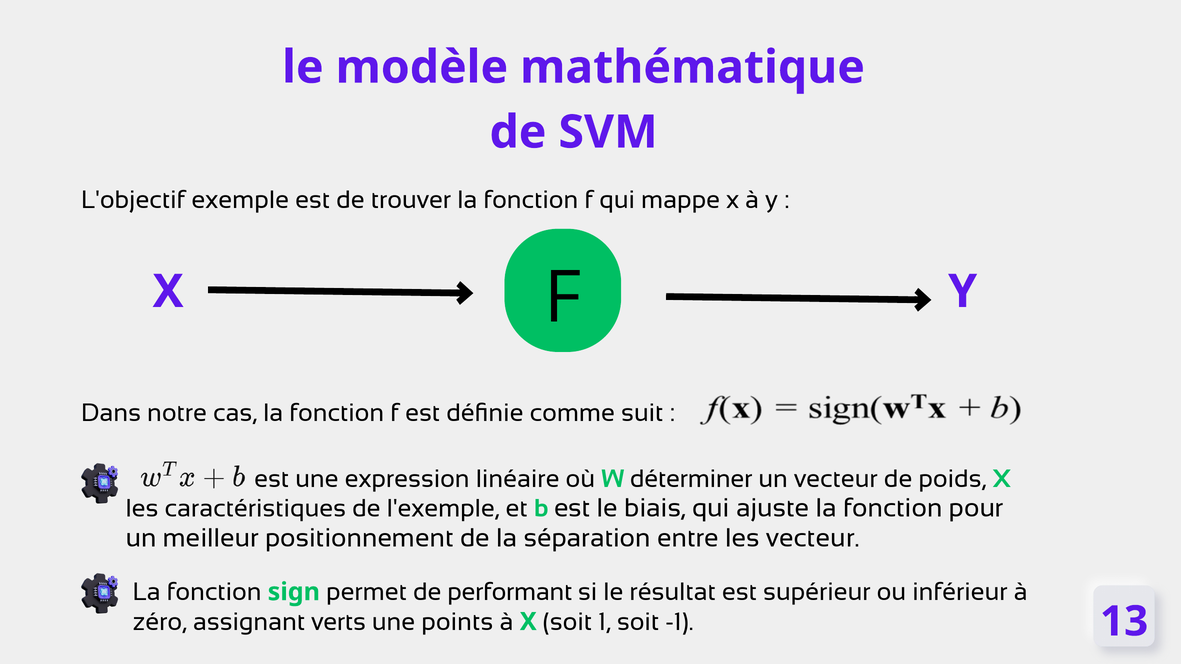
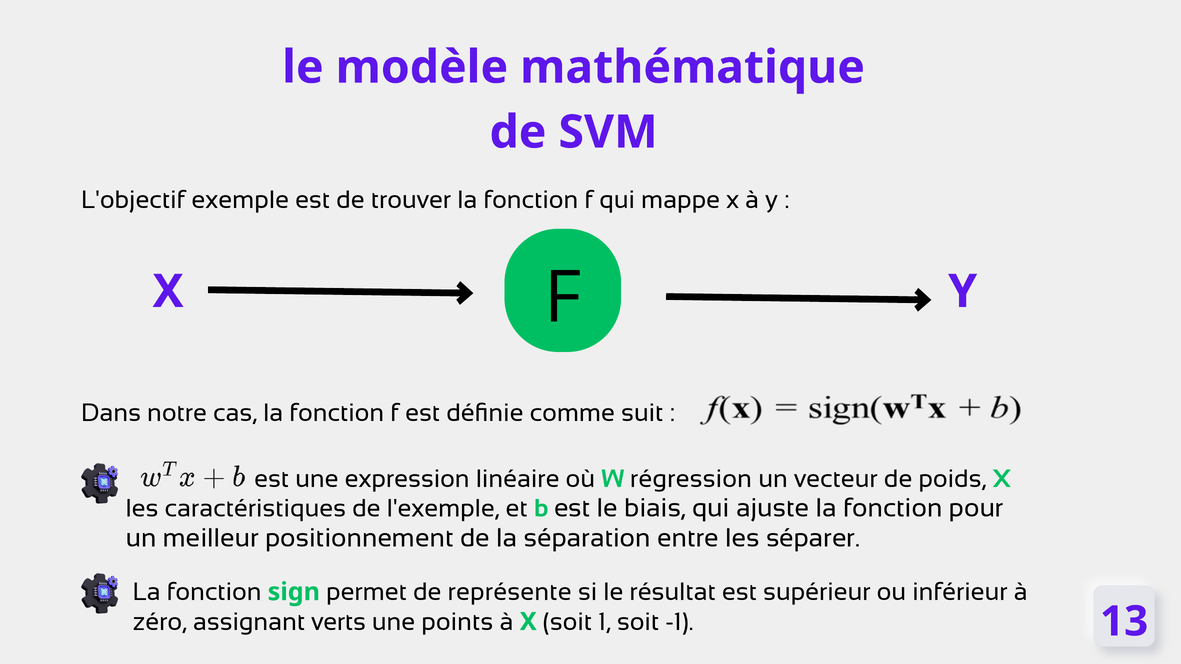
déterminer: déterminer -> régression
les vecteur: vecteur -> séparer
performant: performant -> représente
